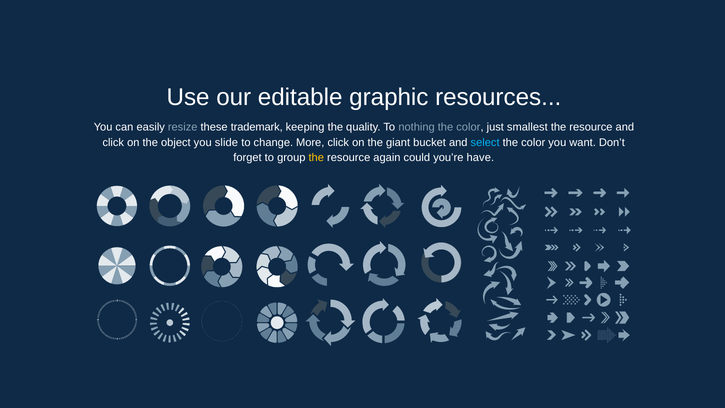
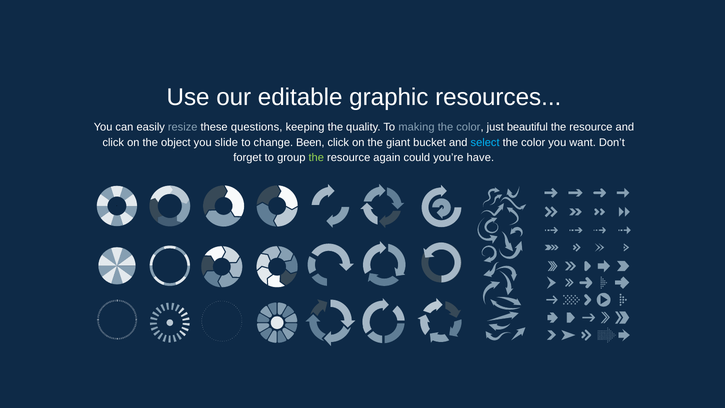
trademark: trademark -> questions
nothing: nothing -> making
smallest: smallest -> beautiful
More: More -> Been
the at (316, 158) colour: yellow -> light green
